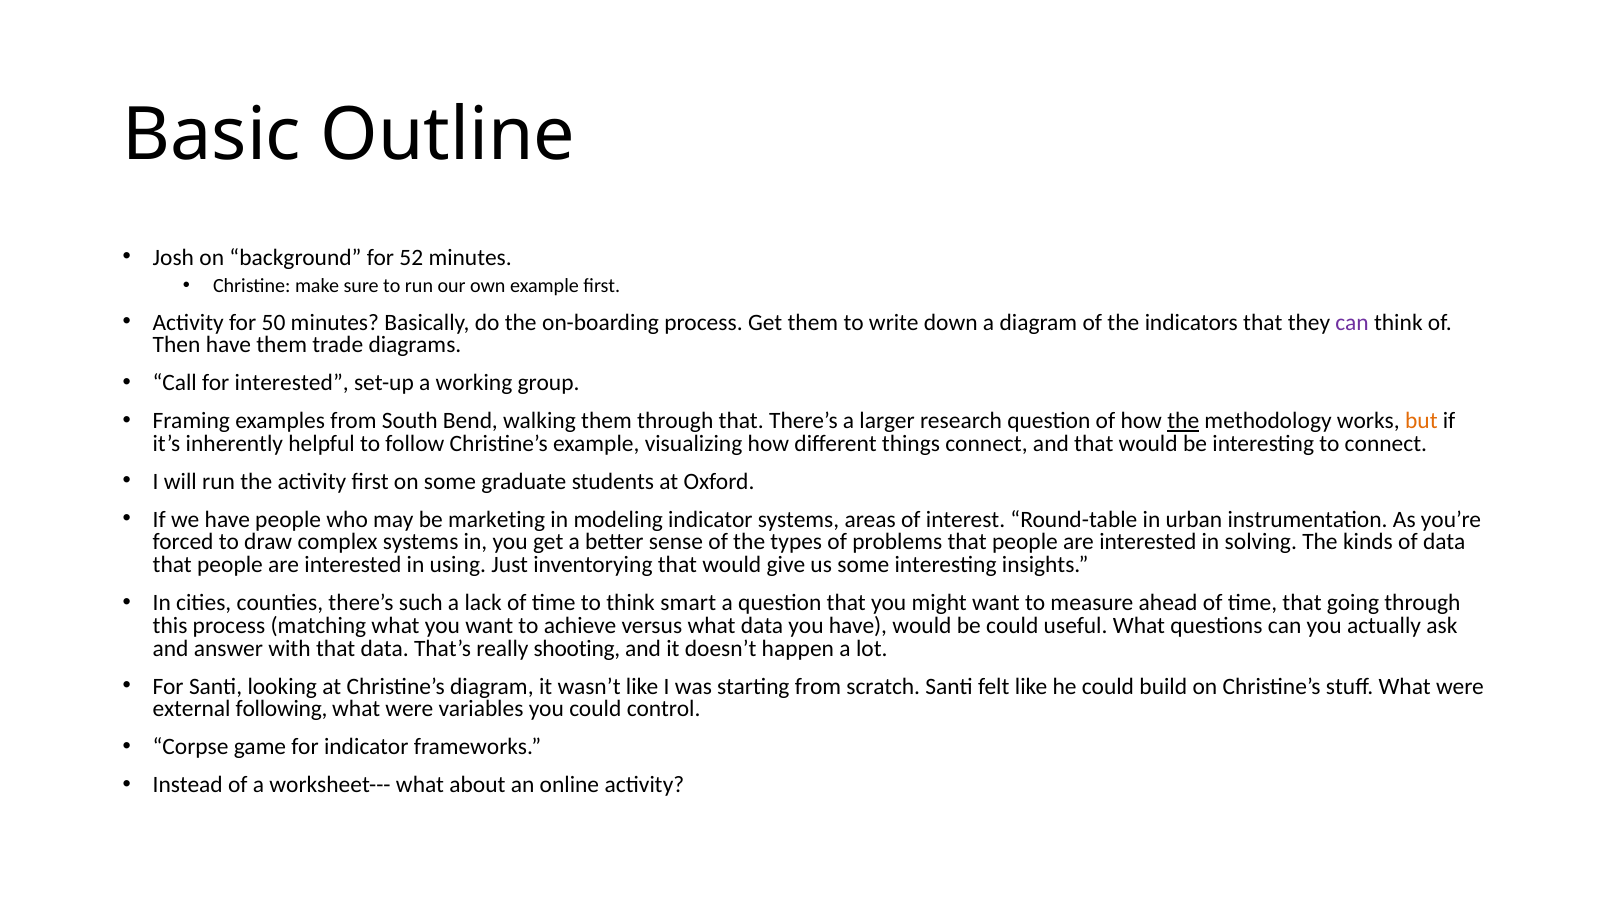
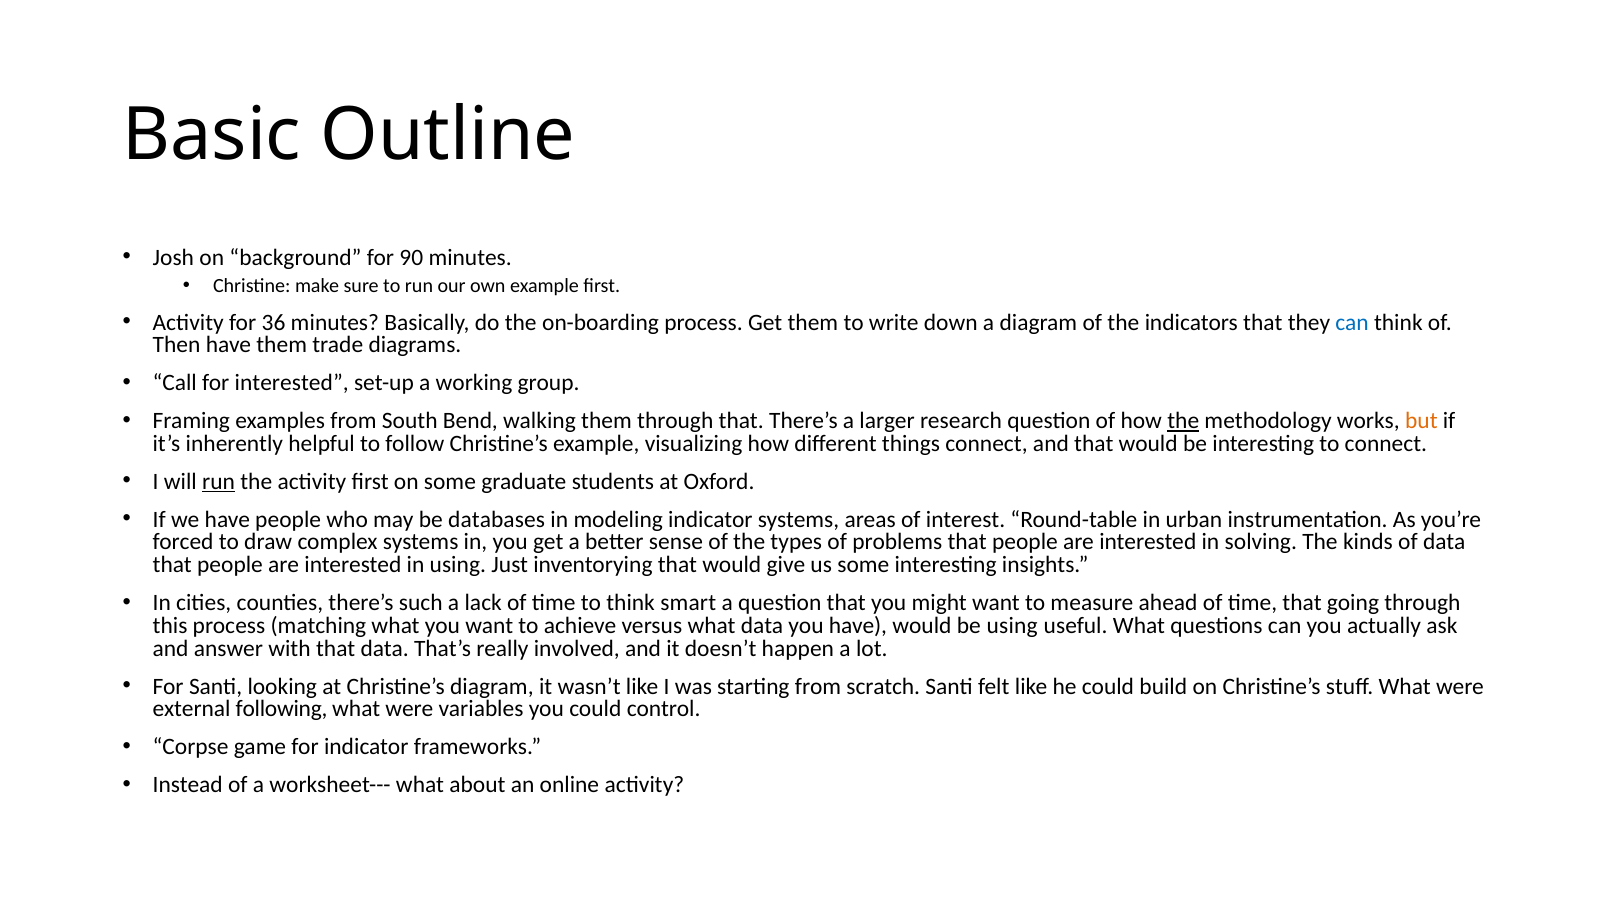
52: 52 -> 90
50: 50 -> 36
can at (1352, 322) colour: purple -> blue
run at (219, 481) underline: none -> present
marketing: marketing -> databases
be could: could -> using
shooting: shooting -> involved
